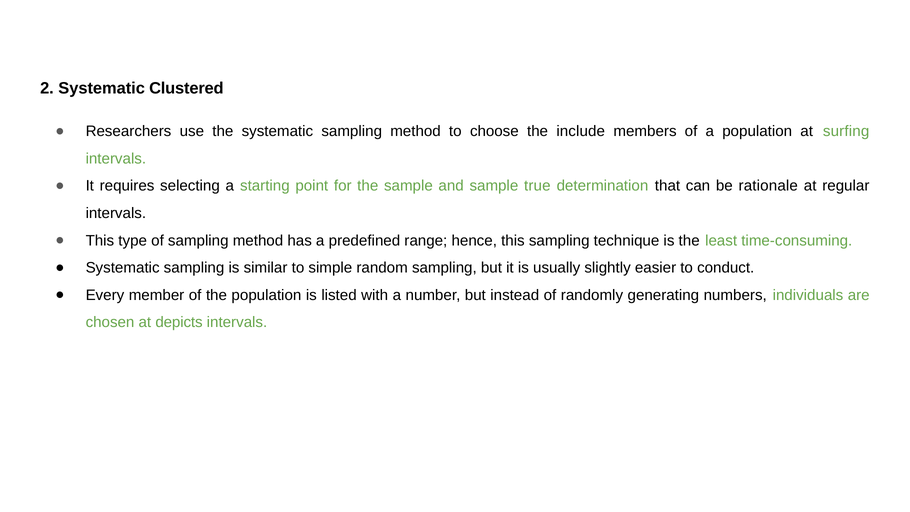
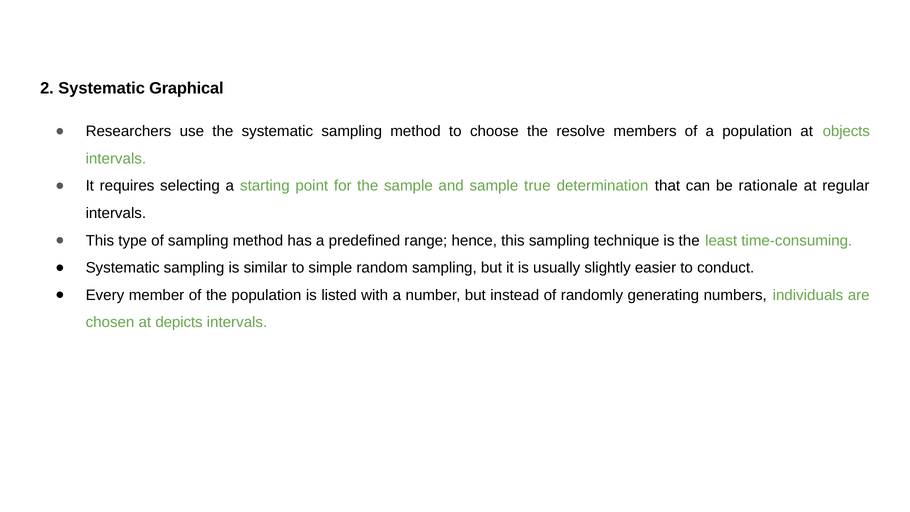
Clustered: Clustered -> Graphical
include: include -> resolve
surfing: surfing -> objects
